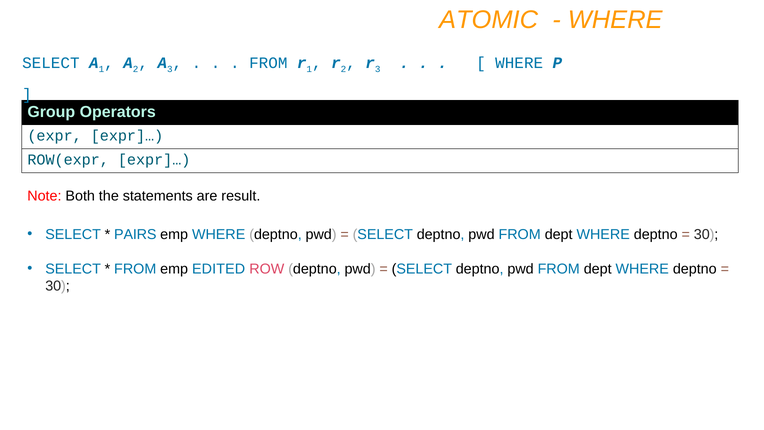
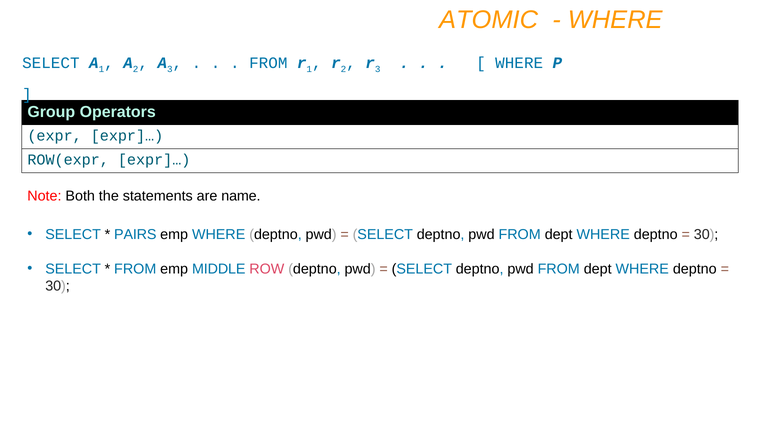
result: result -> name
EDITED: EDITED -> MIDDLE
